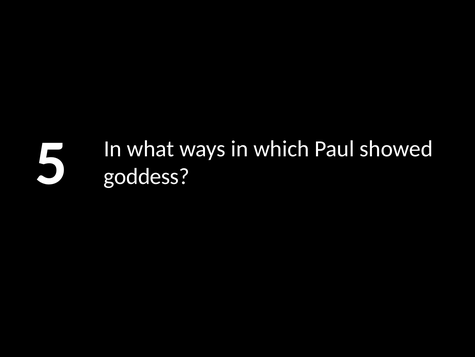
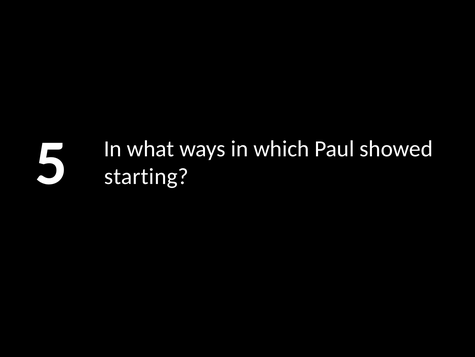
goddess: goddess -> starting
